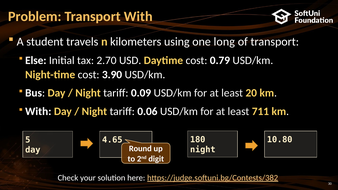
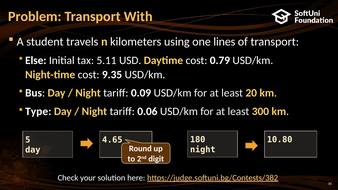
long: long -> lines
2.70: 2.70 -> 5.11
3.90: 3.90 -> 9.35
With at (38, 112): With -> Type
711: 711 -> 300
